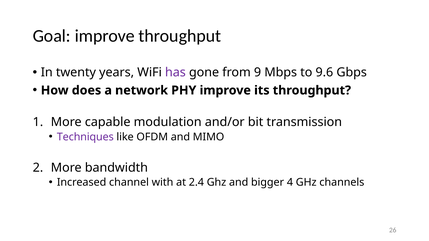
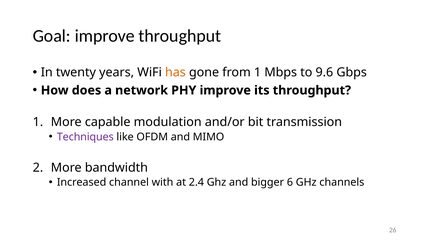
has colour: purple -> orange
from 9: 9 -> 1
4: 4 -> 6
